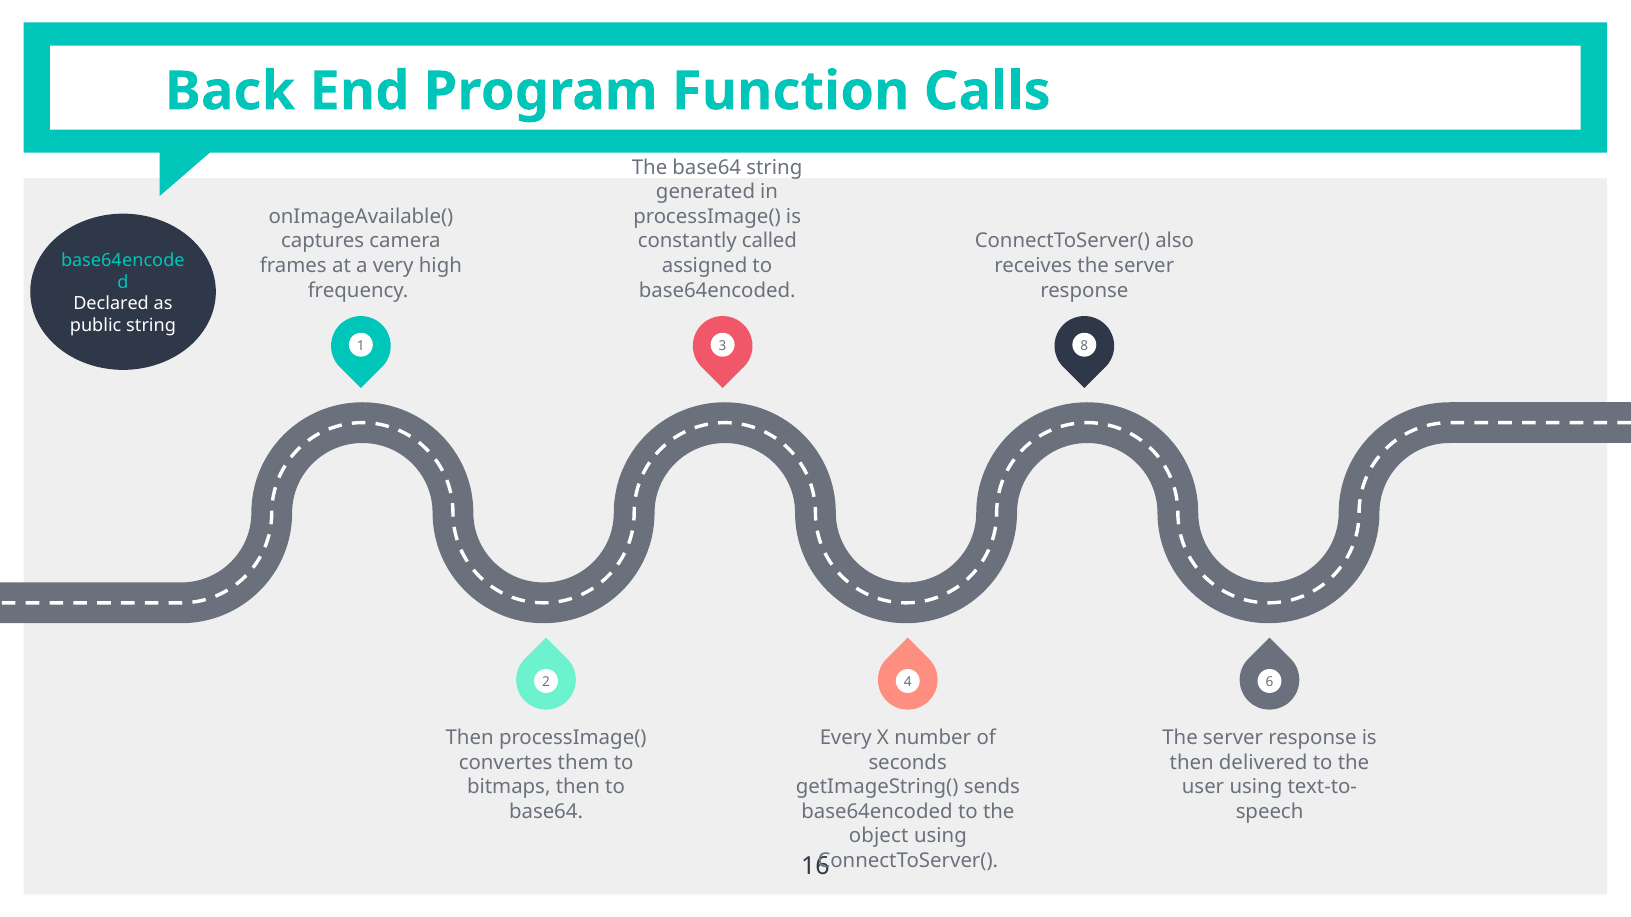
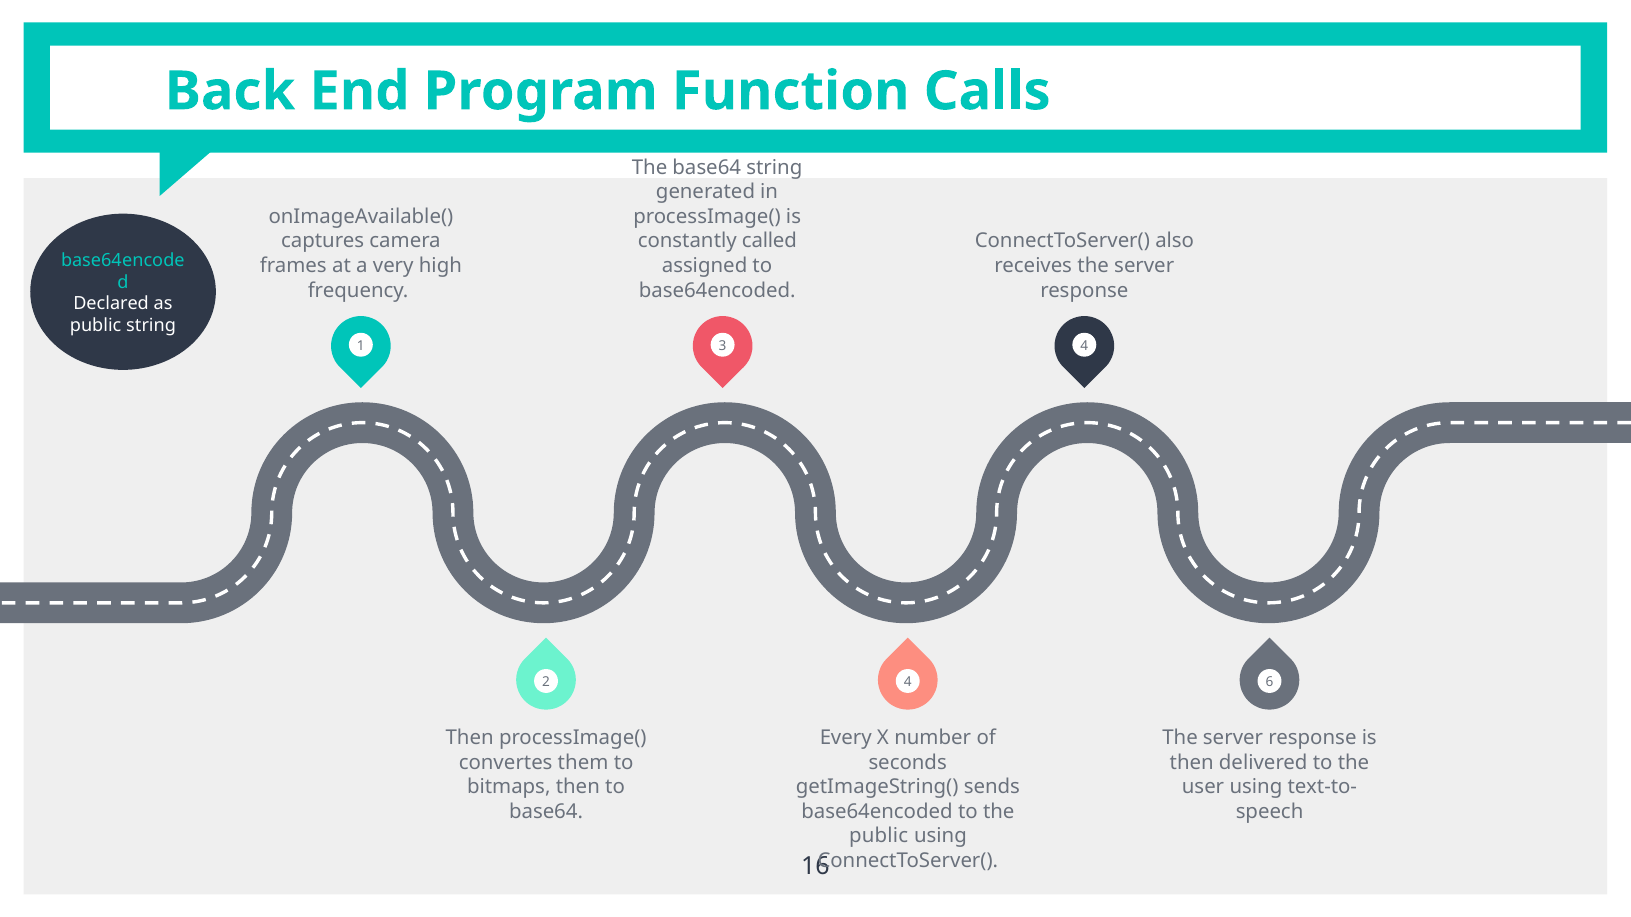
3 8: 8 -> 4
object at (879, 837): object -> public
